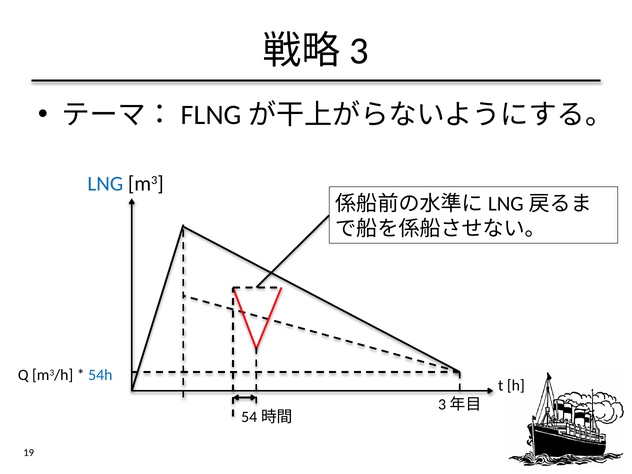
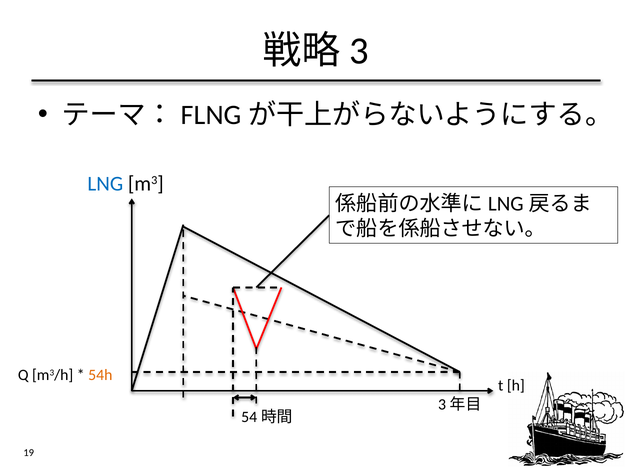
54h colour: blue -> orange
